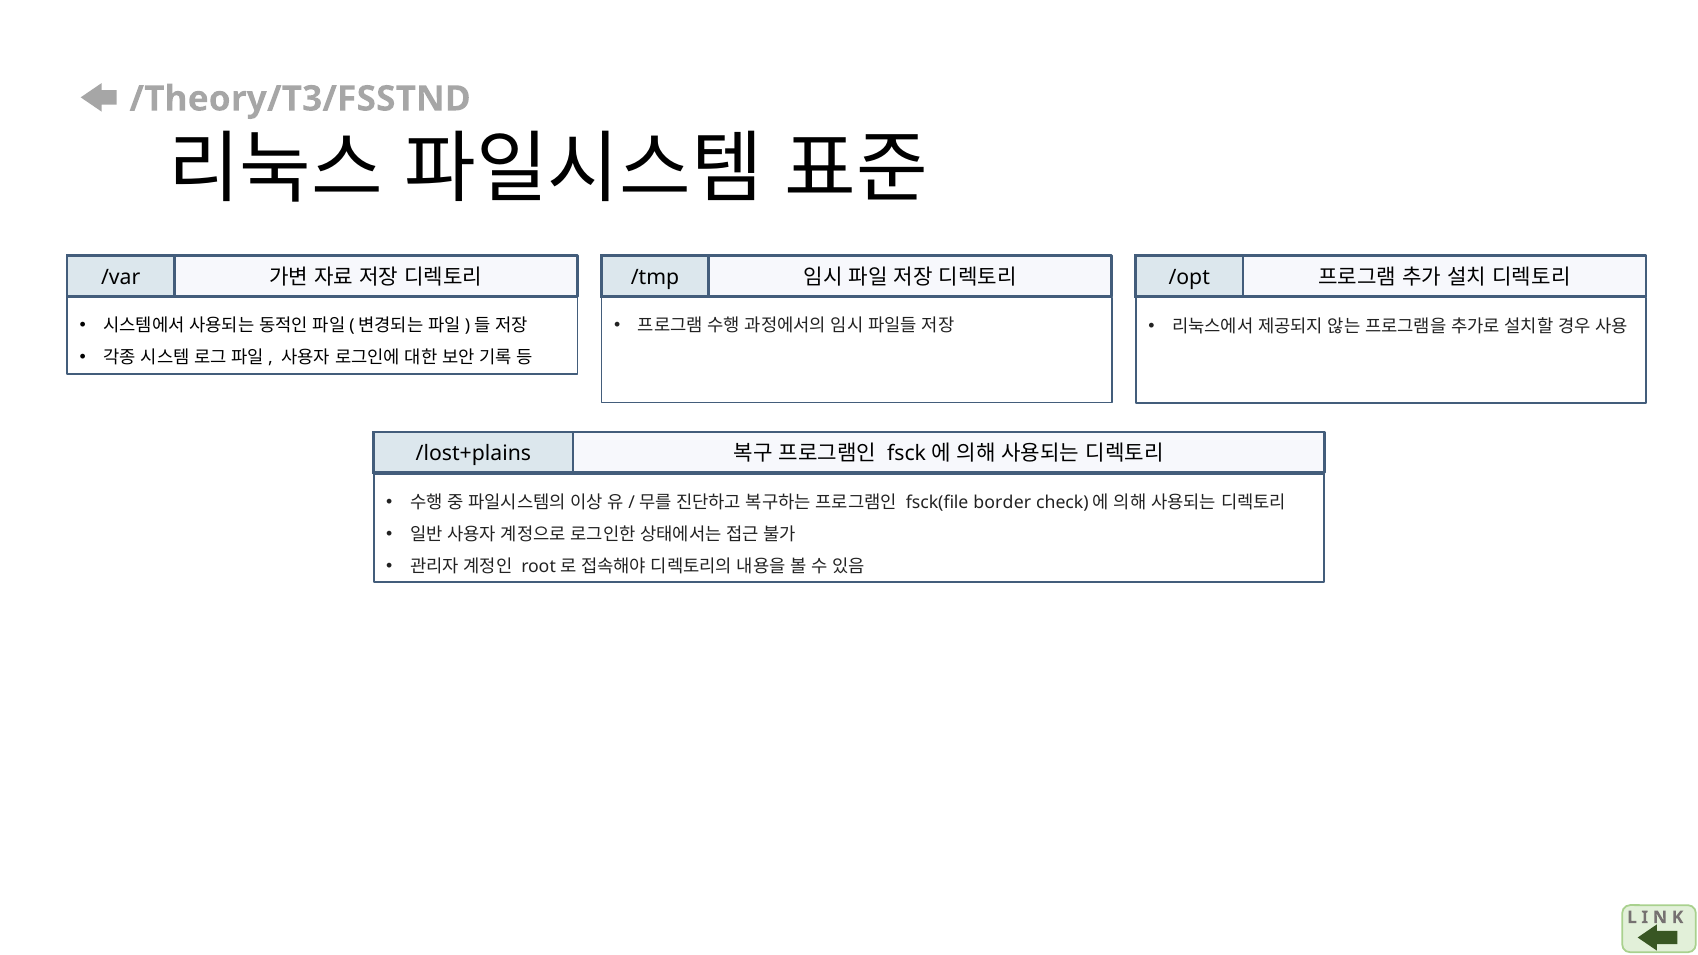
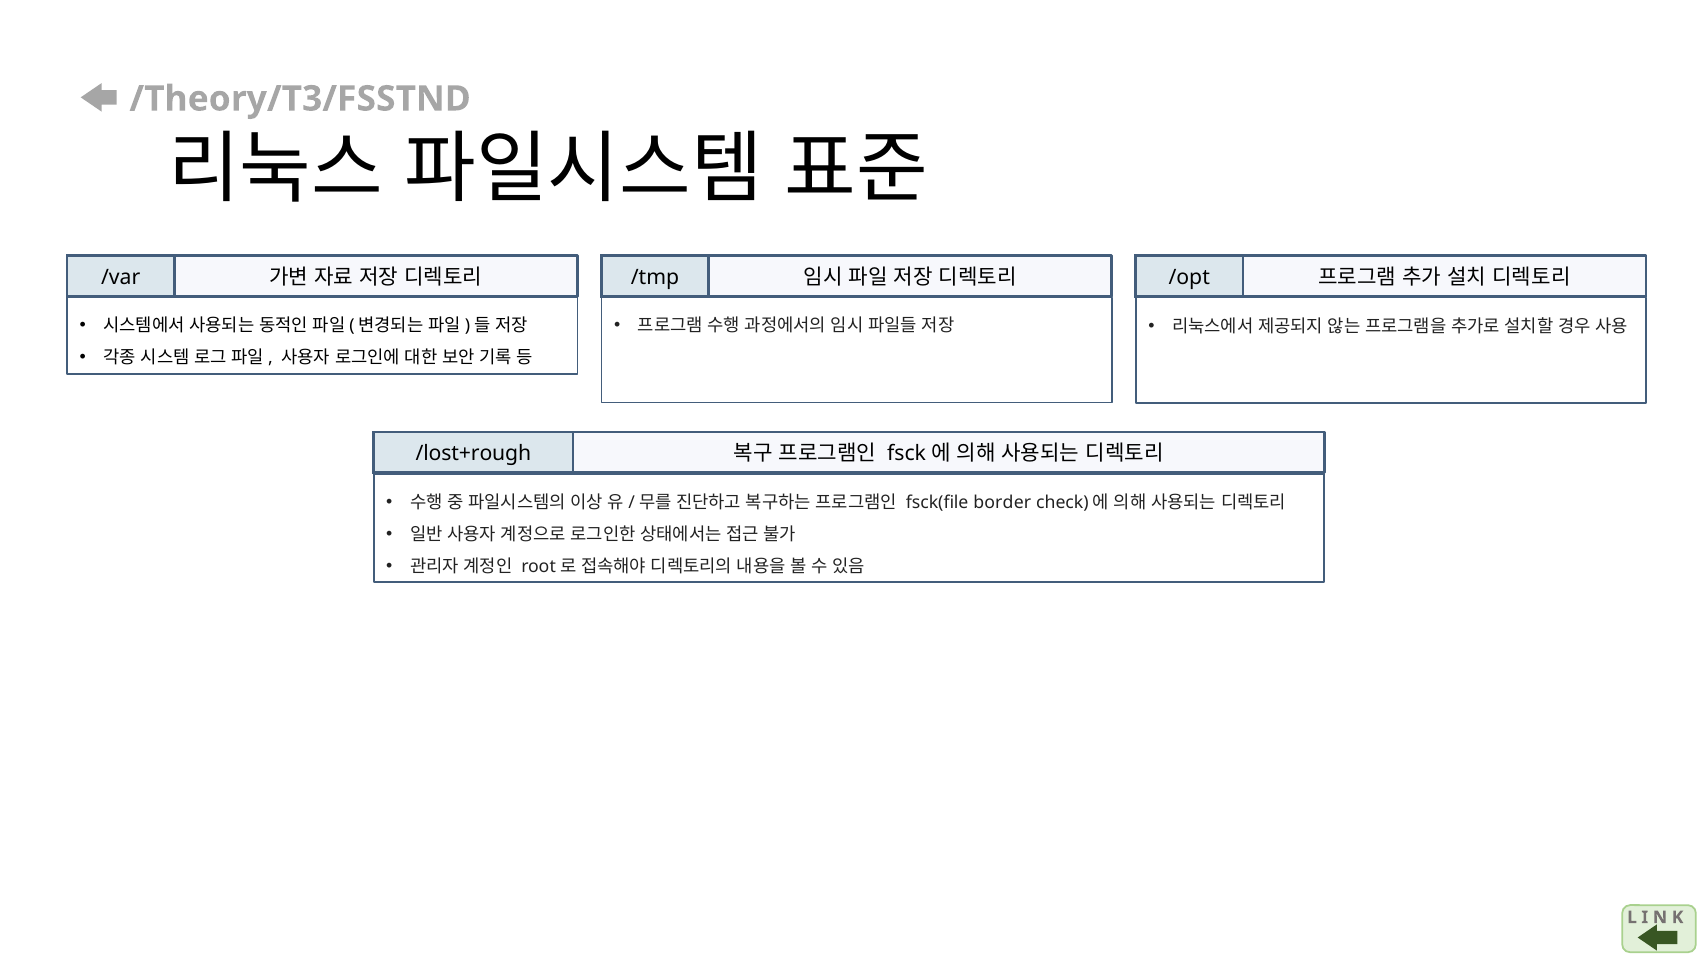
/lost+plains: /lost+plains -> /lost+rough
